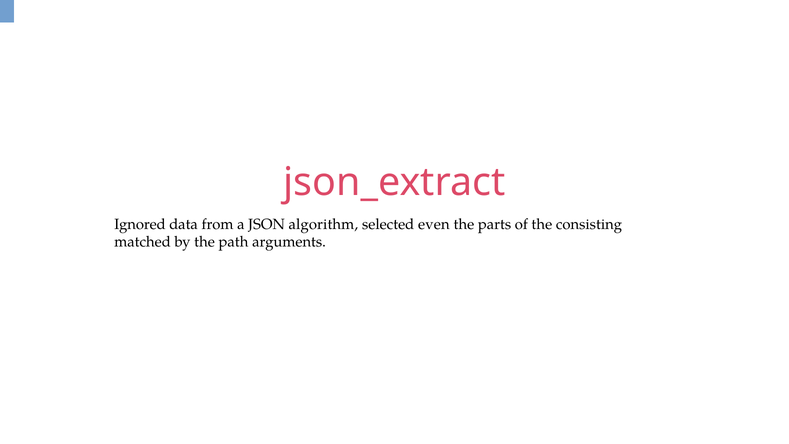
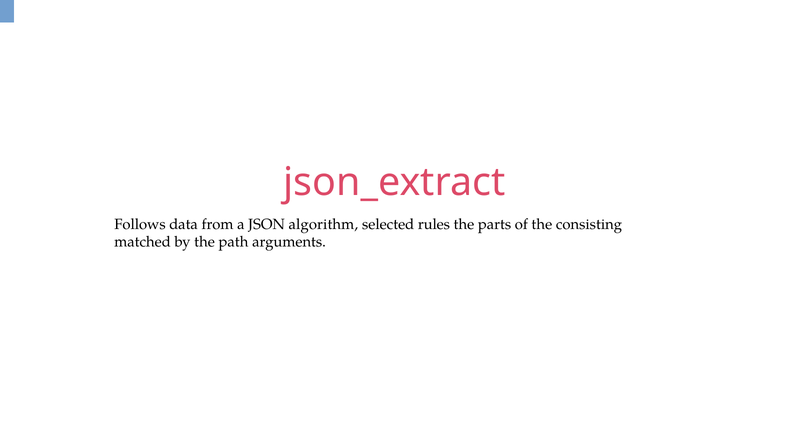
Ignored: Ignored -> Follows
even: even -> rules
